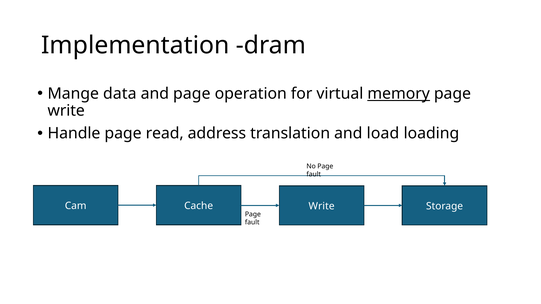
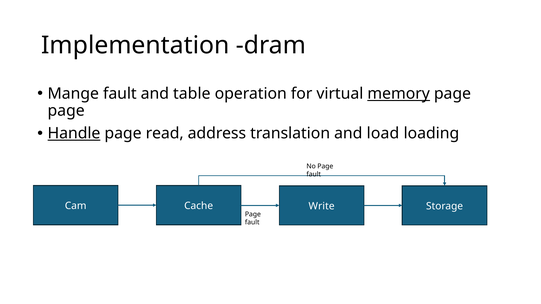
Mange data: data -> fault
and page: page -> table
write at (66, 111): write -> page
Handle underline: none -> present
